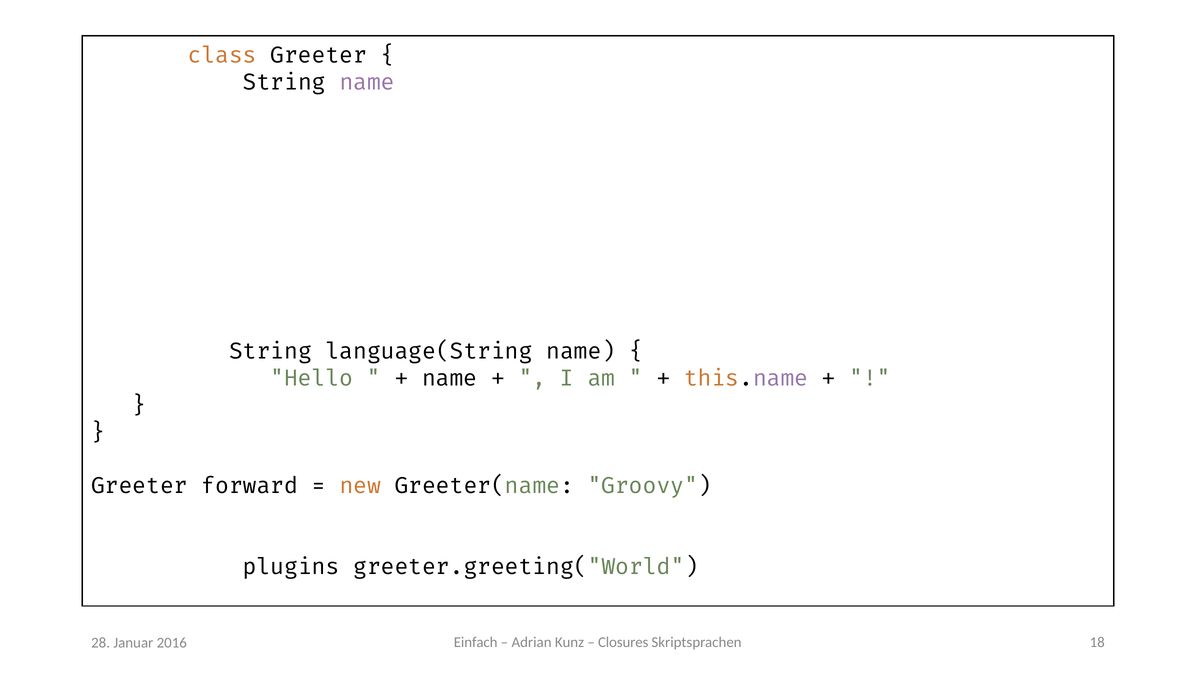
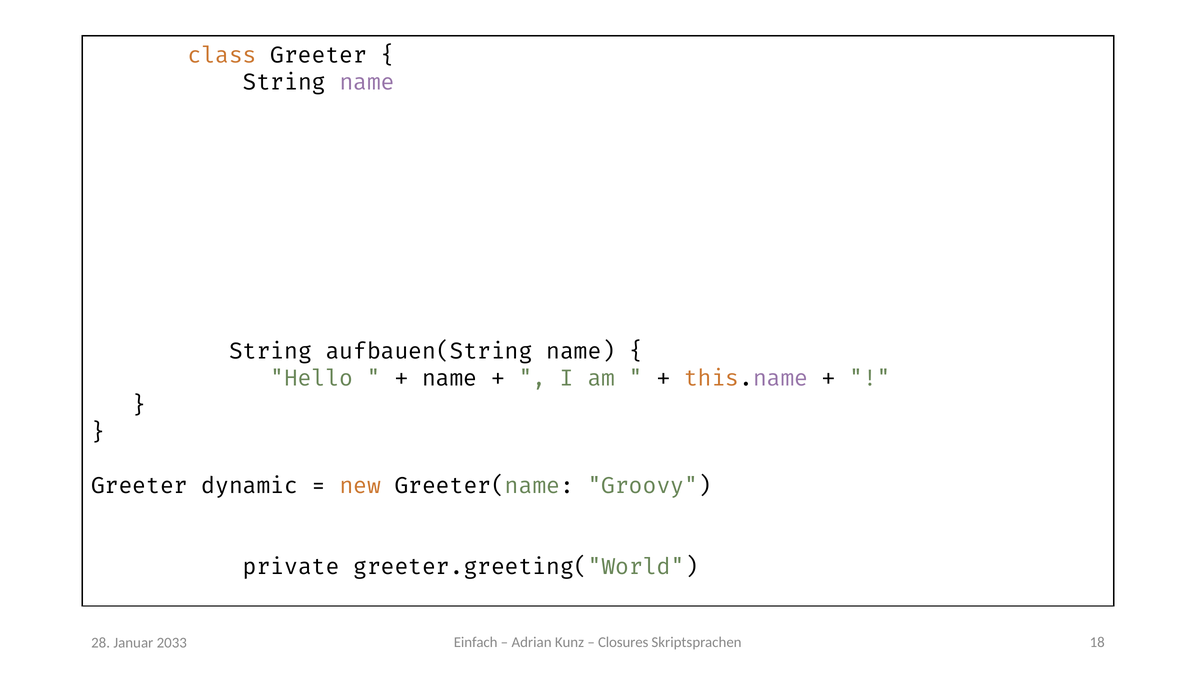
language(String: language(String -> aufbauen(String
forward: forward -> dynamic
plugins: plugins -> private
2016: 2016 -> 2033
